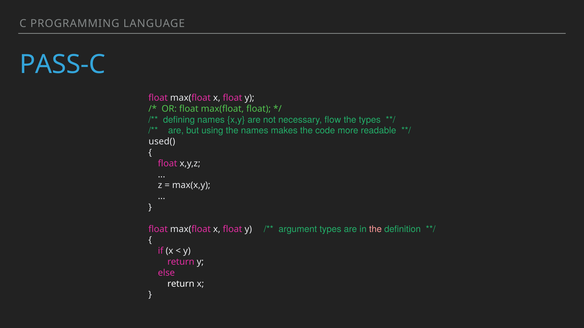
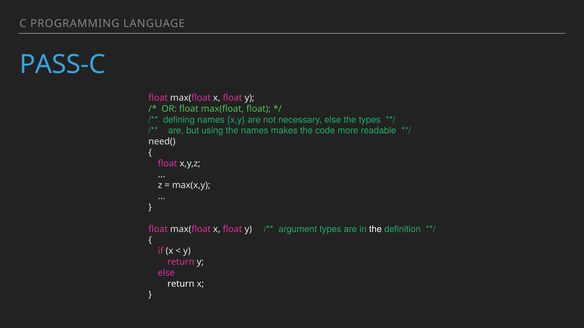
necessary flow: flow -> else
used(: used( -> need(
the at (375, 229) colour: pink -> white
